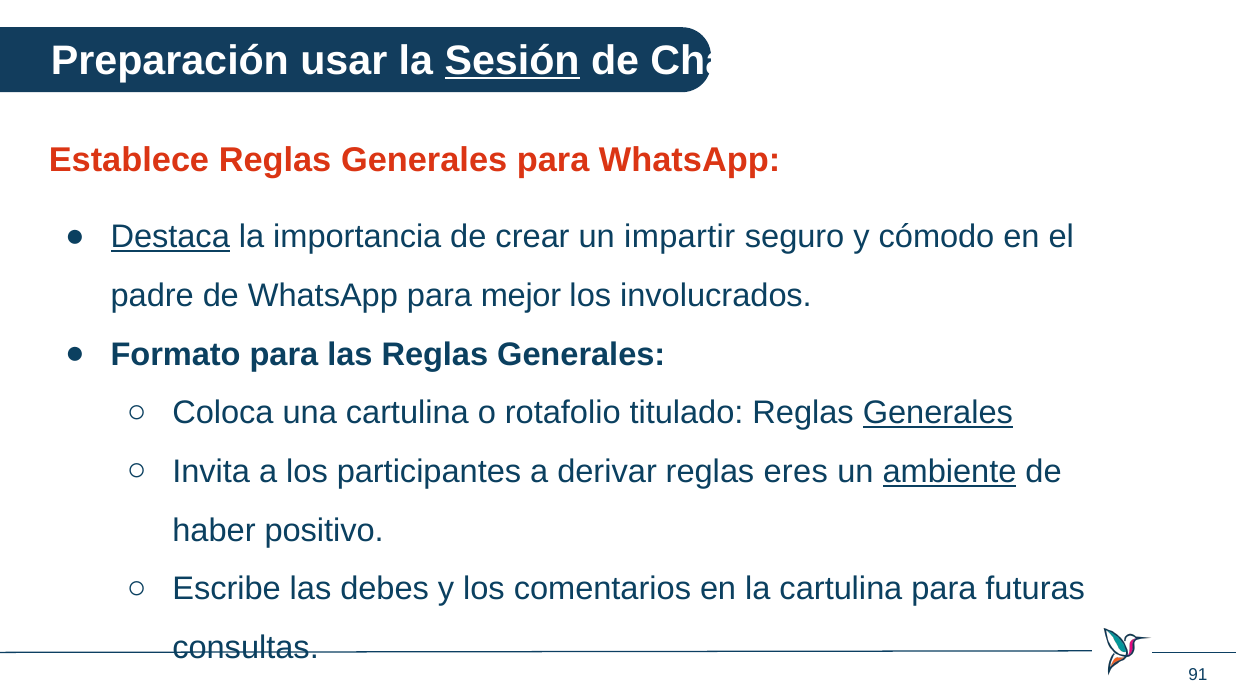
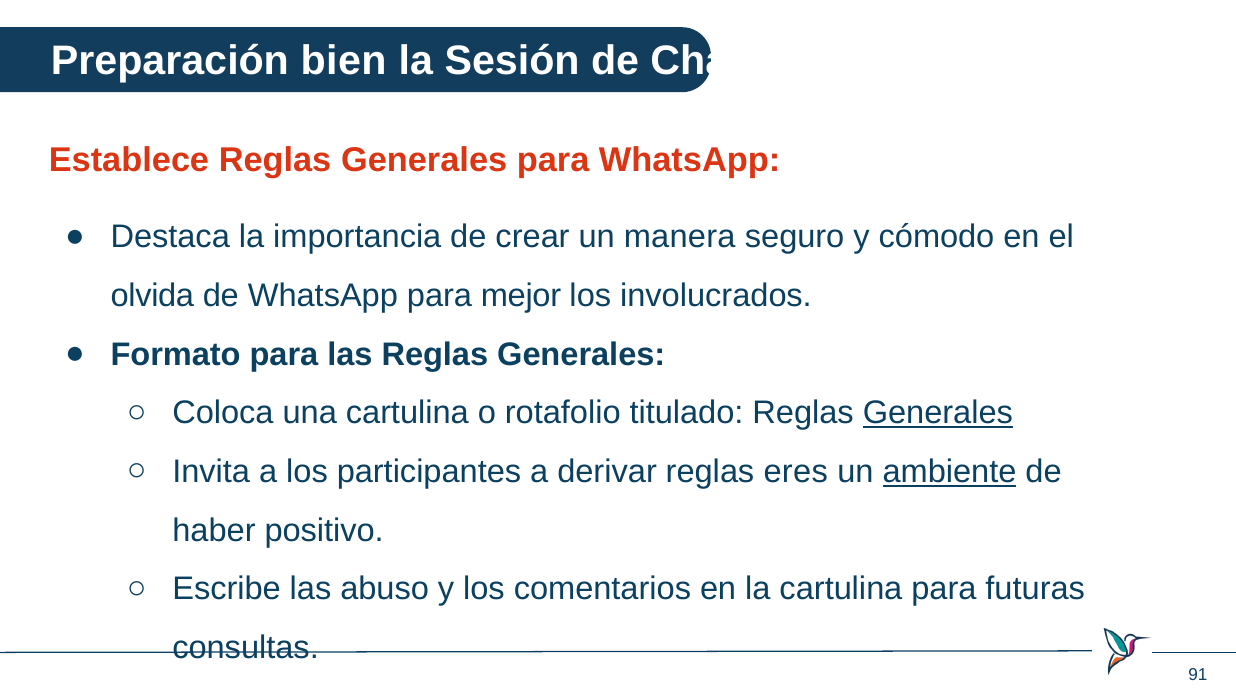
usar: usar -> bien
Sesión underline: present -> none
Destaca underline: present -> none
impartir: impartir -> manera
padre: padre -> olvida
debes: debes -> abuso
